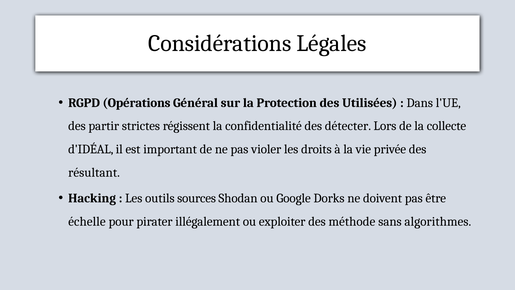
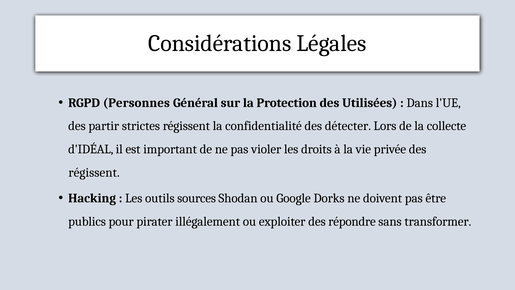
Opérations: Opérations -> Personnes
résultant at (94, 172): résultant -> régissent
échelle: échelle -> publics
méthode: méthode -> répondre
algorithmes: algorithmes -> transformer
